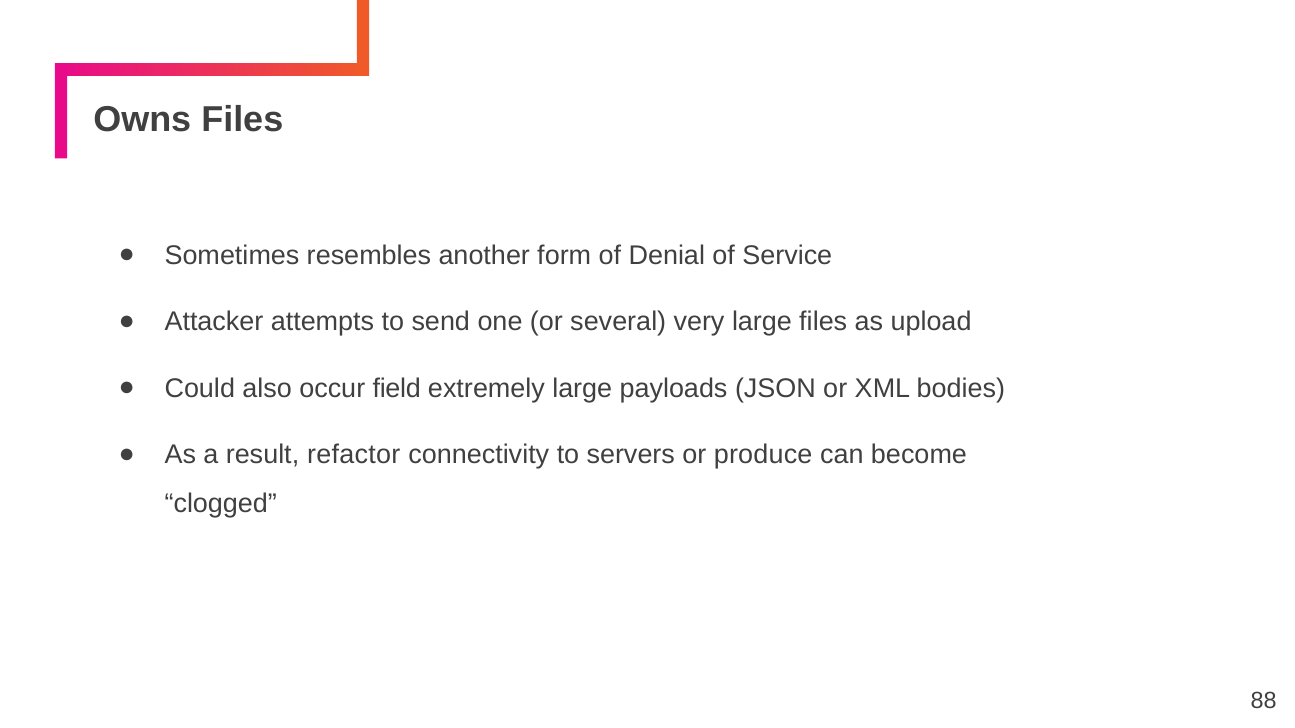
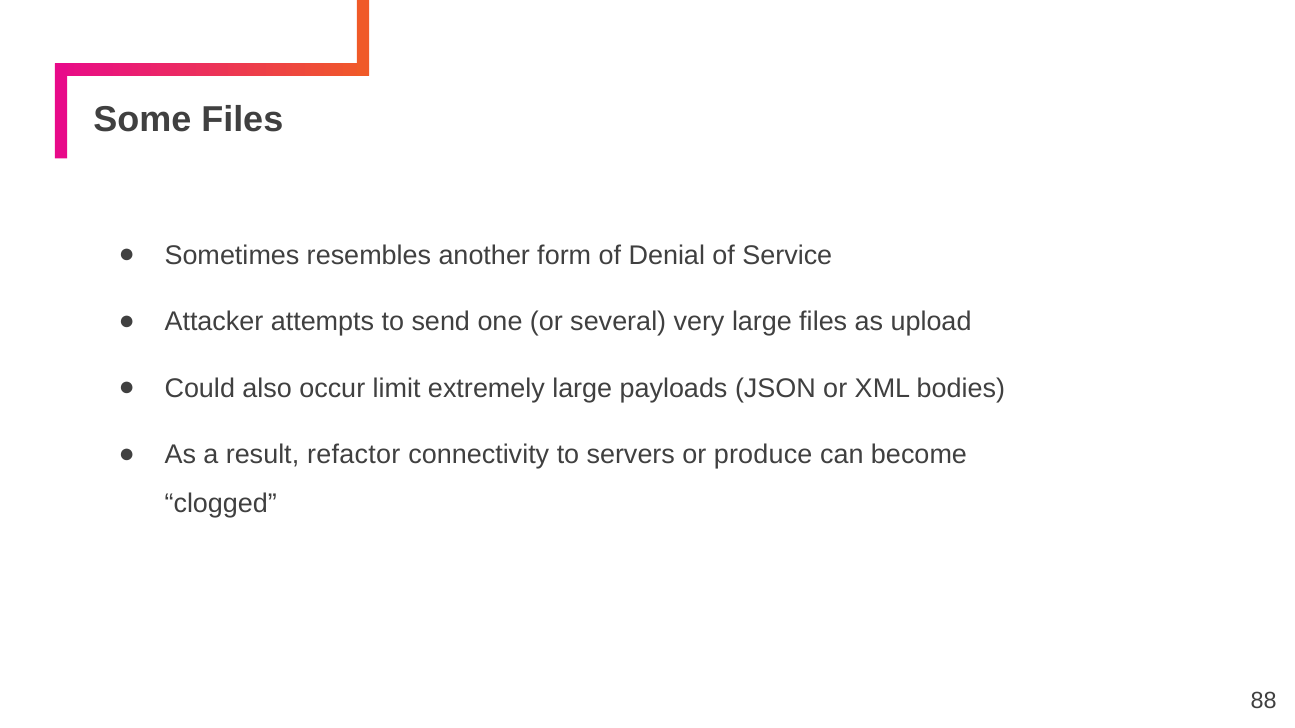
Owns: Owns -> Some
field: field -> limit
